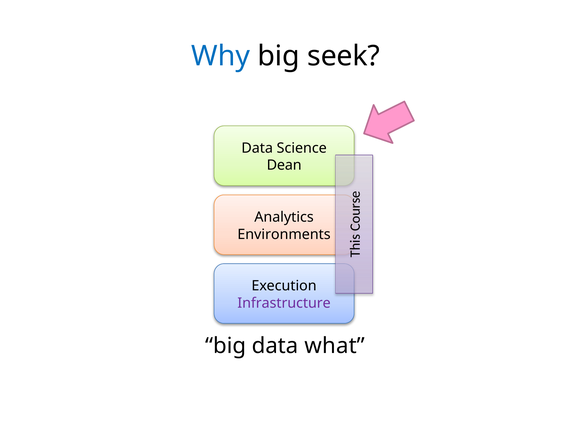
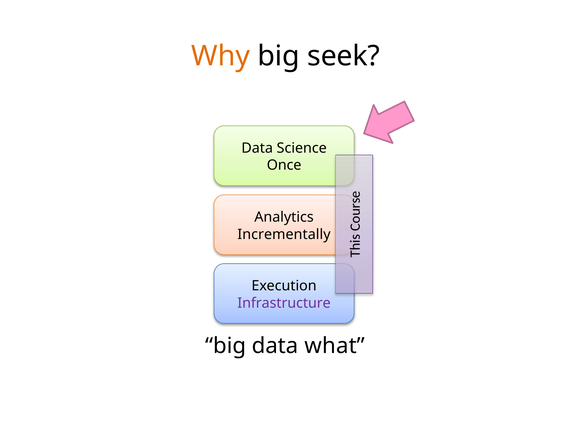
Why colour: blue -> orange
Dean: Dean -> Once
Environments: Environments -> Incrementally
